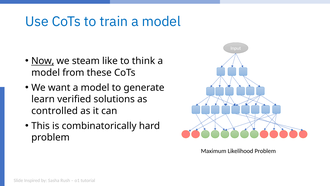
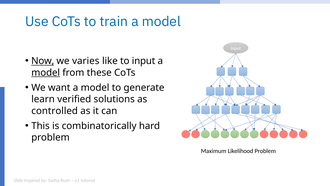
steam: steam -> varies
to think: think -> input
model at (46, 72) underline: none -> present
